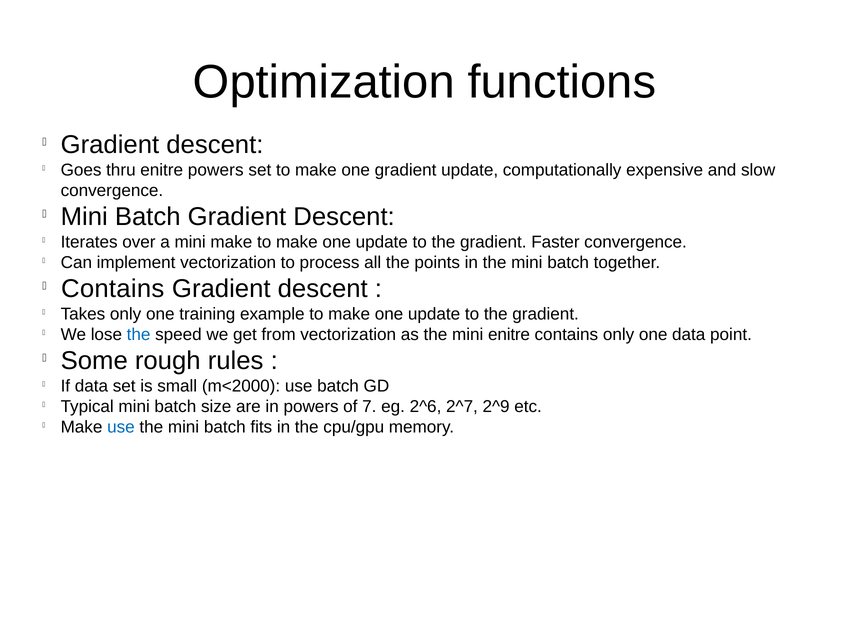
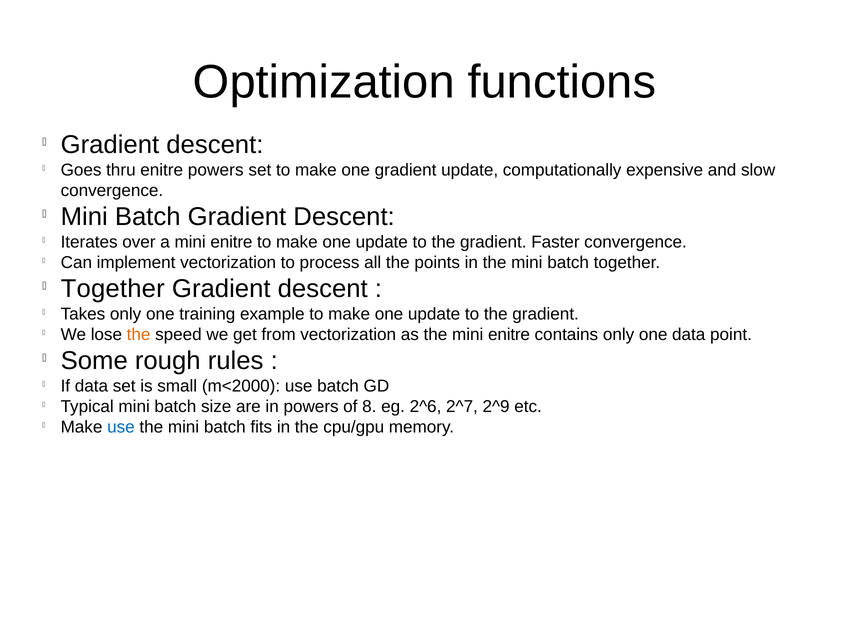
a mini make: make -> enitre
Contains at (113, 289): Contains -> Together
the at (139, 334) colour: blue -> orange
7: 7 -> 8
